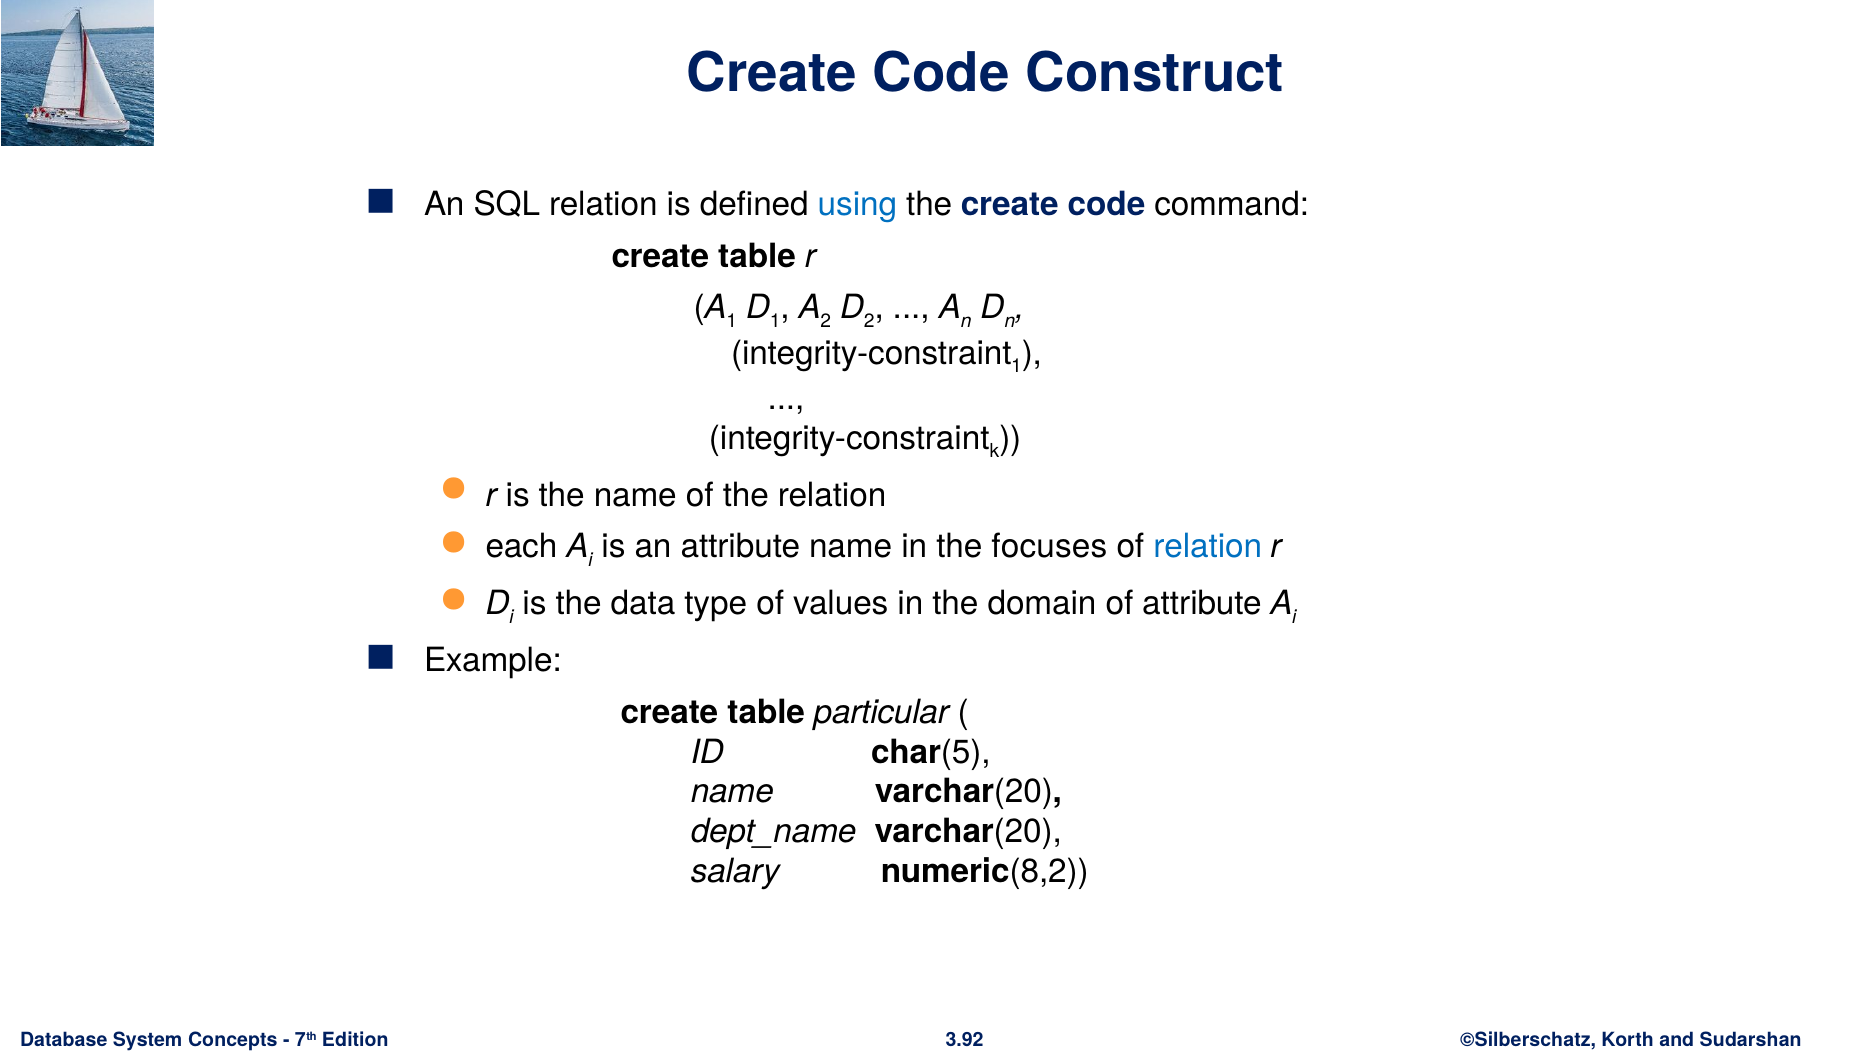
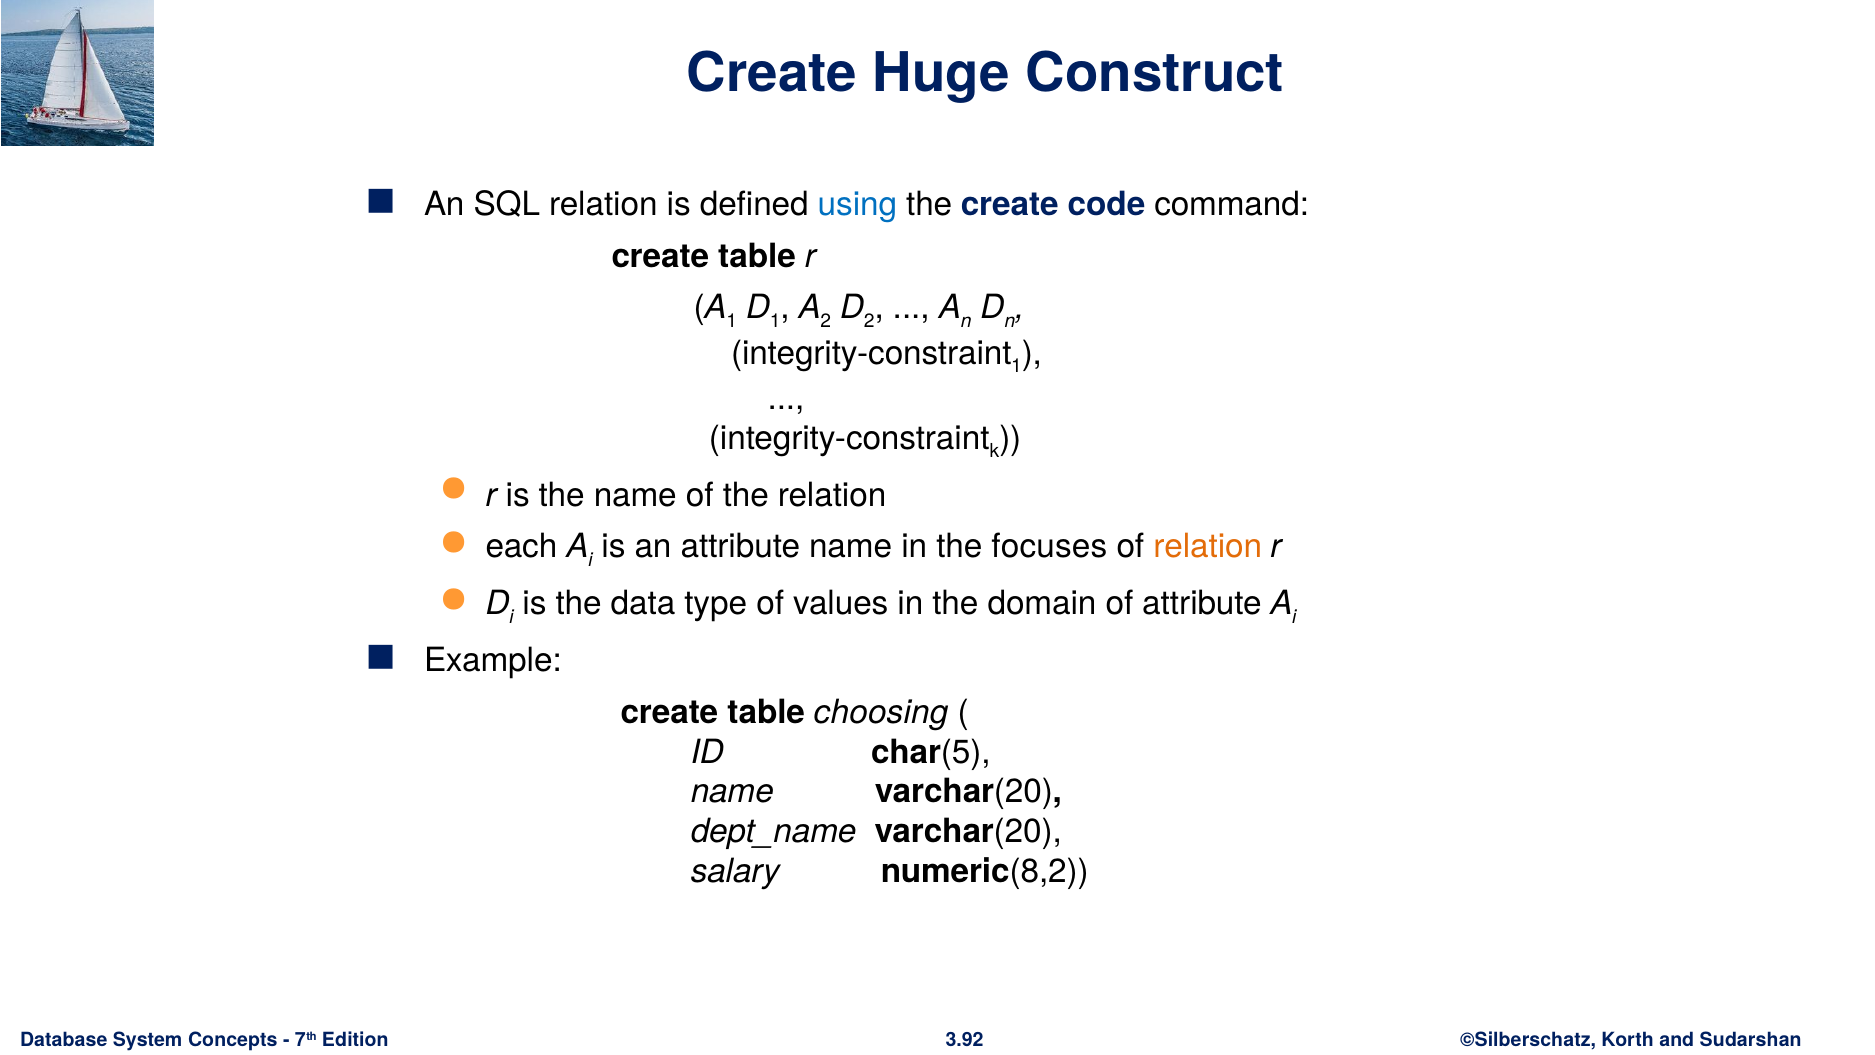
Code at (941, 73): Code -> Huge
relation at (1208, 547) colour: blue -> orange
particular: particular -> choosing
